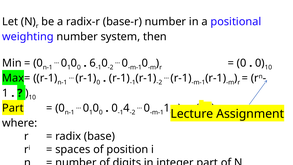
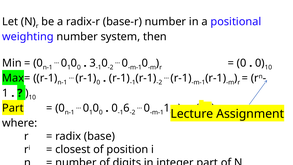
6: 6 -> 3
4: 4 -> 6
spaces: spaces -> closest
